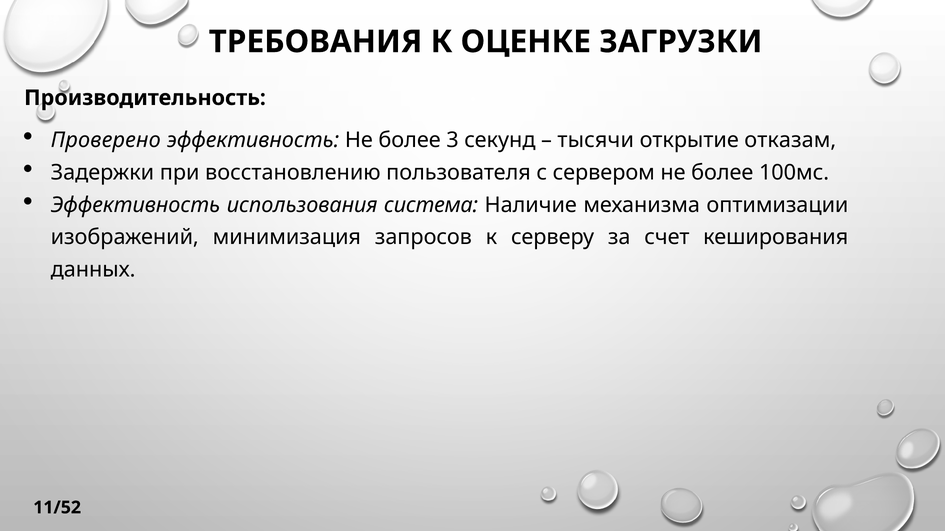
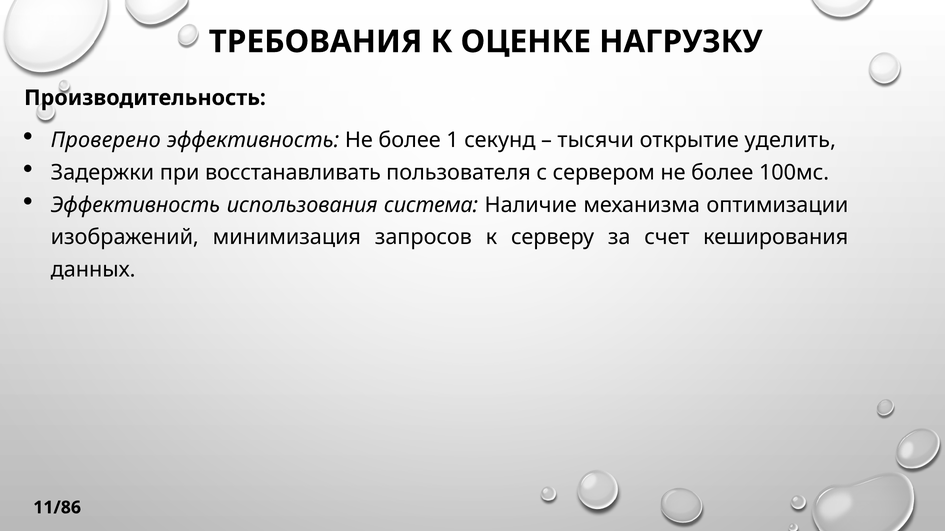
ЗАГРУЗКИ: ЗАГРУЗКИ -> НАГРУЗКУ
3: 3 -> 1
отказам: отказам -> уделить
восстановлению: восстановлению -> восстанавливать
11/52: 11/52 -> 11/86
